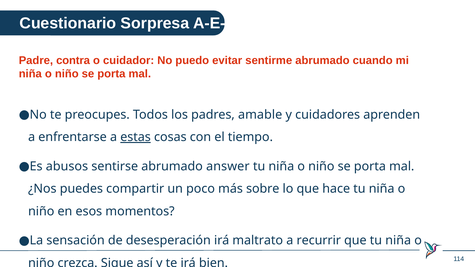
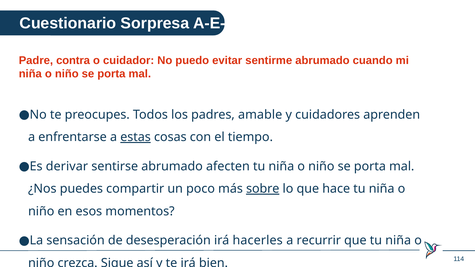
abusos: abusos -> derivar
answer: answer -> afecten
sobre underline: none -> present
maltrato: maltrato -> hacerles
